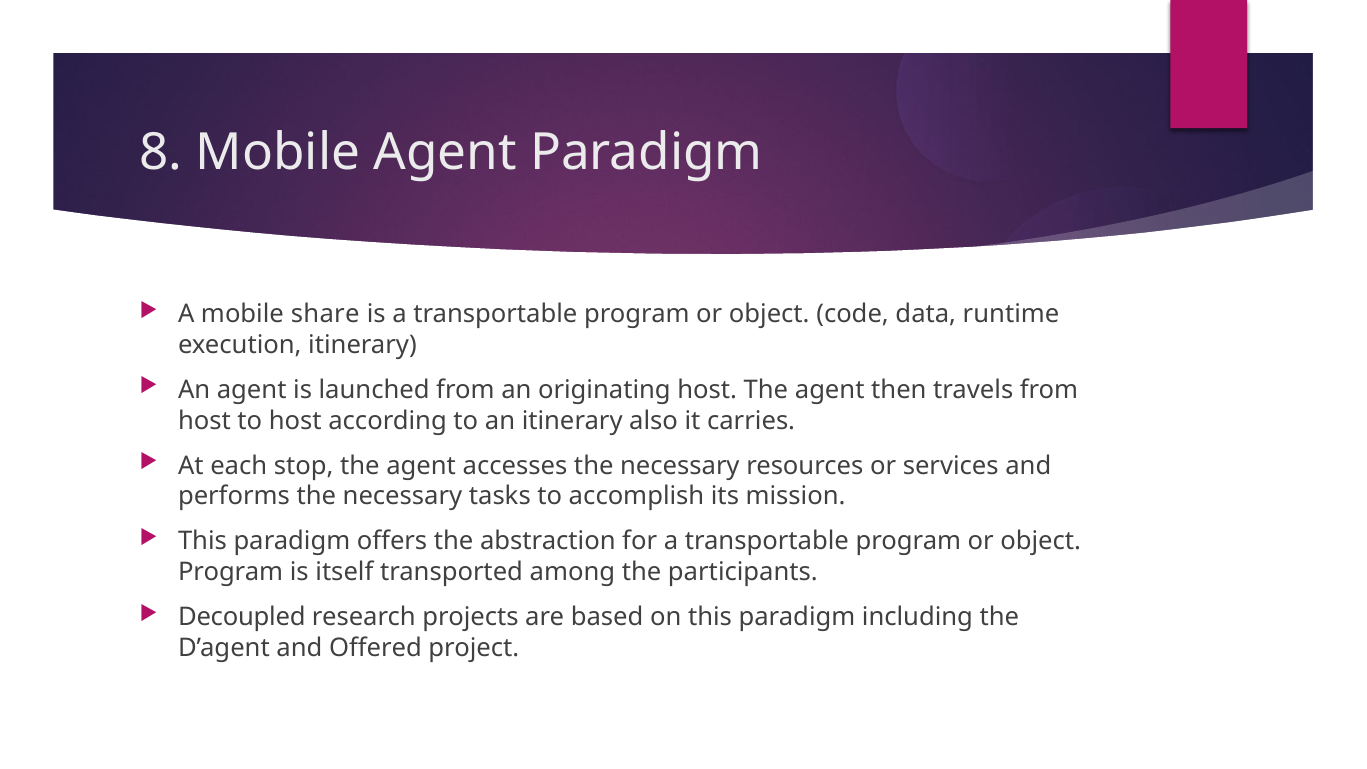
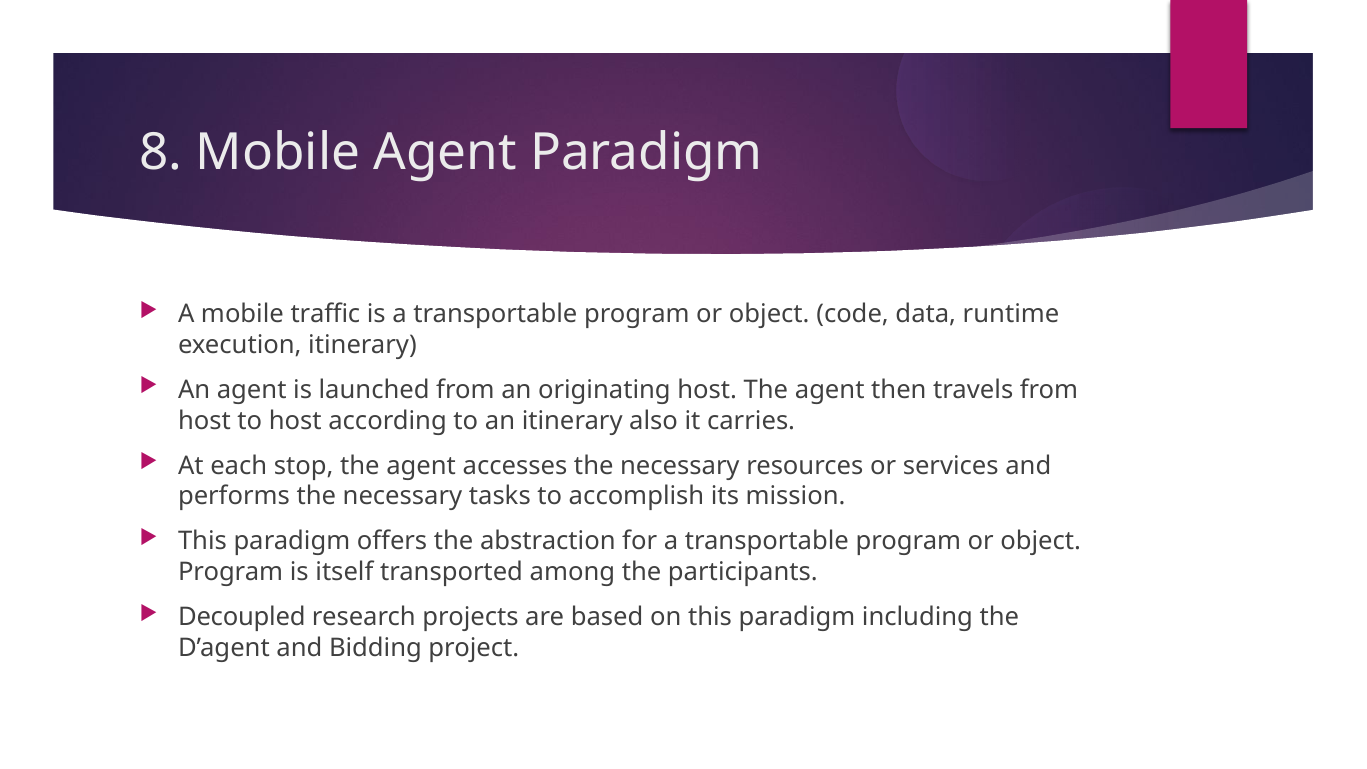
share: share -> traffic
Offered: Offered -> Bidding
